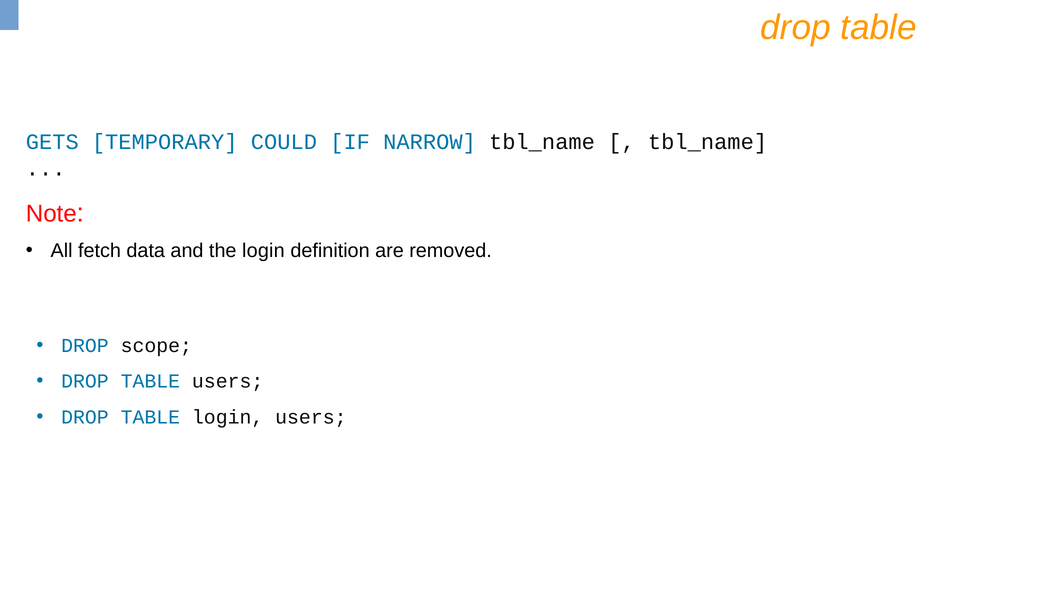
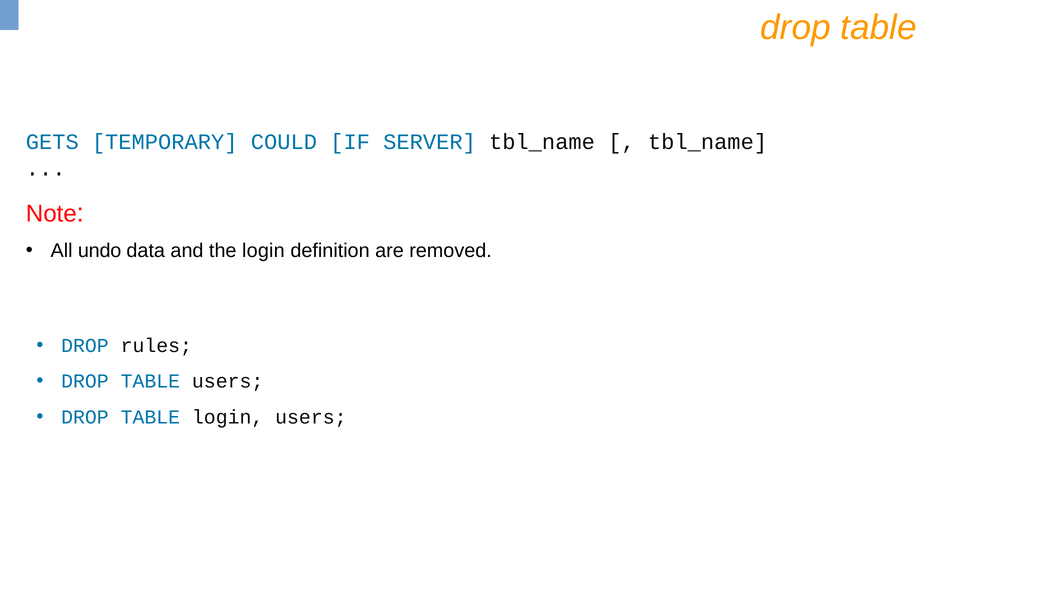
NARROW: NARROW -> SERVER
fetch: fetch -> undo
scope: scope -> rules
